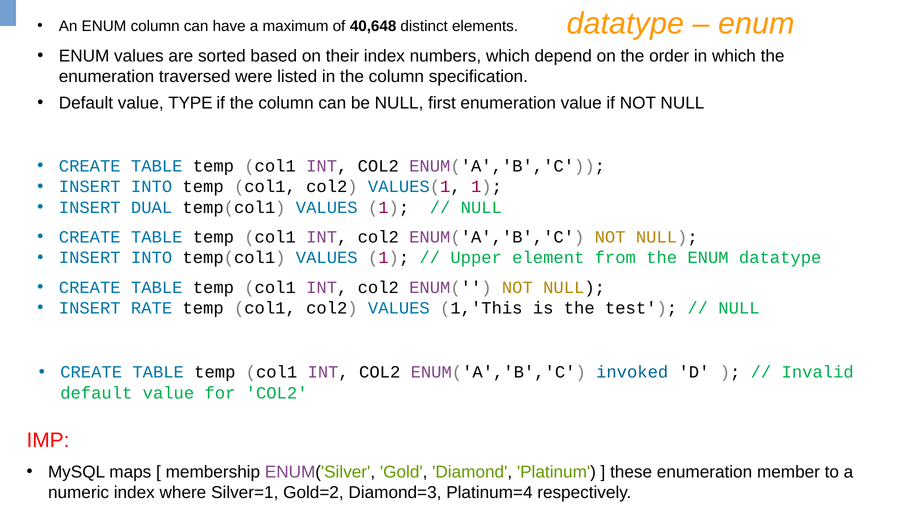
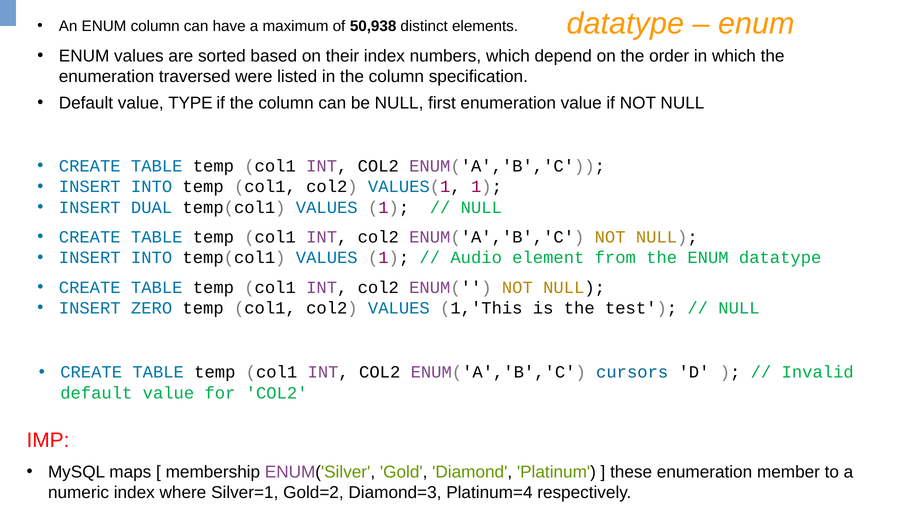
40,648: 40,648 -> 50,938
Upper: Upper -> Audio
RATE: RATE -> ZERO
invoked: invoked -> cursors
